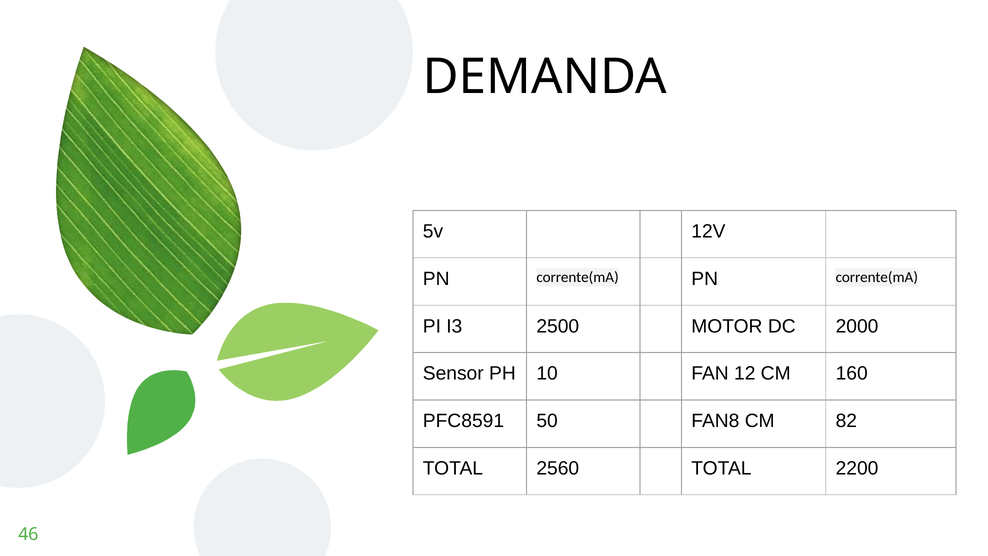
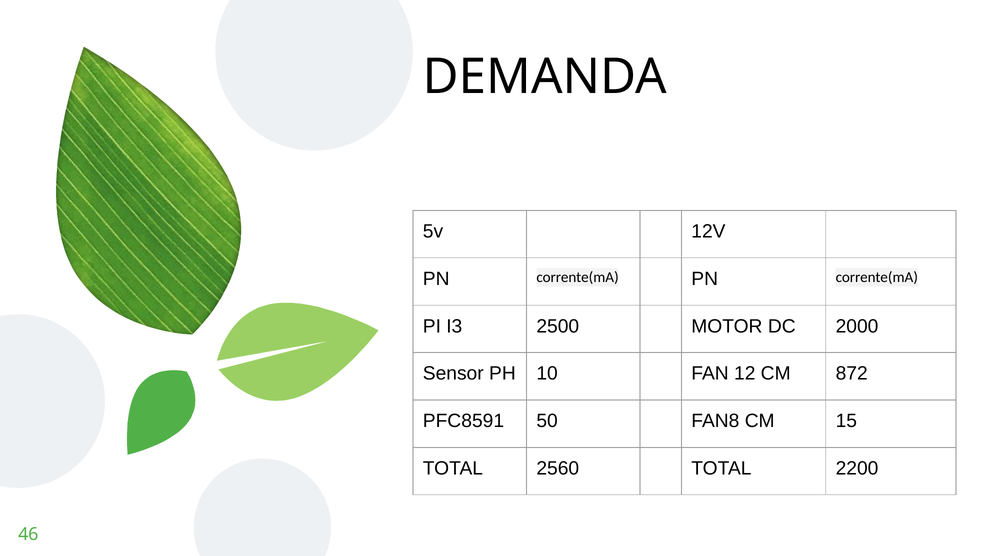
160: 160 -> 872
82: 82 -> 15
